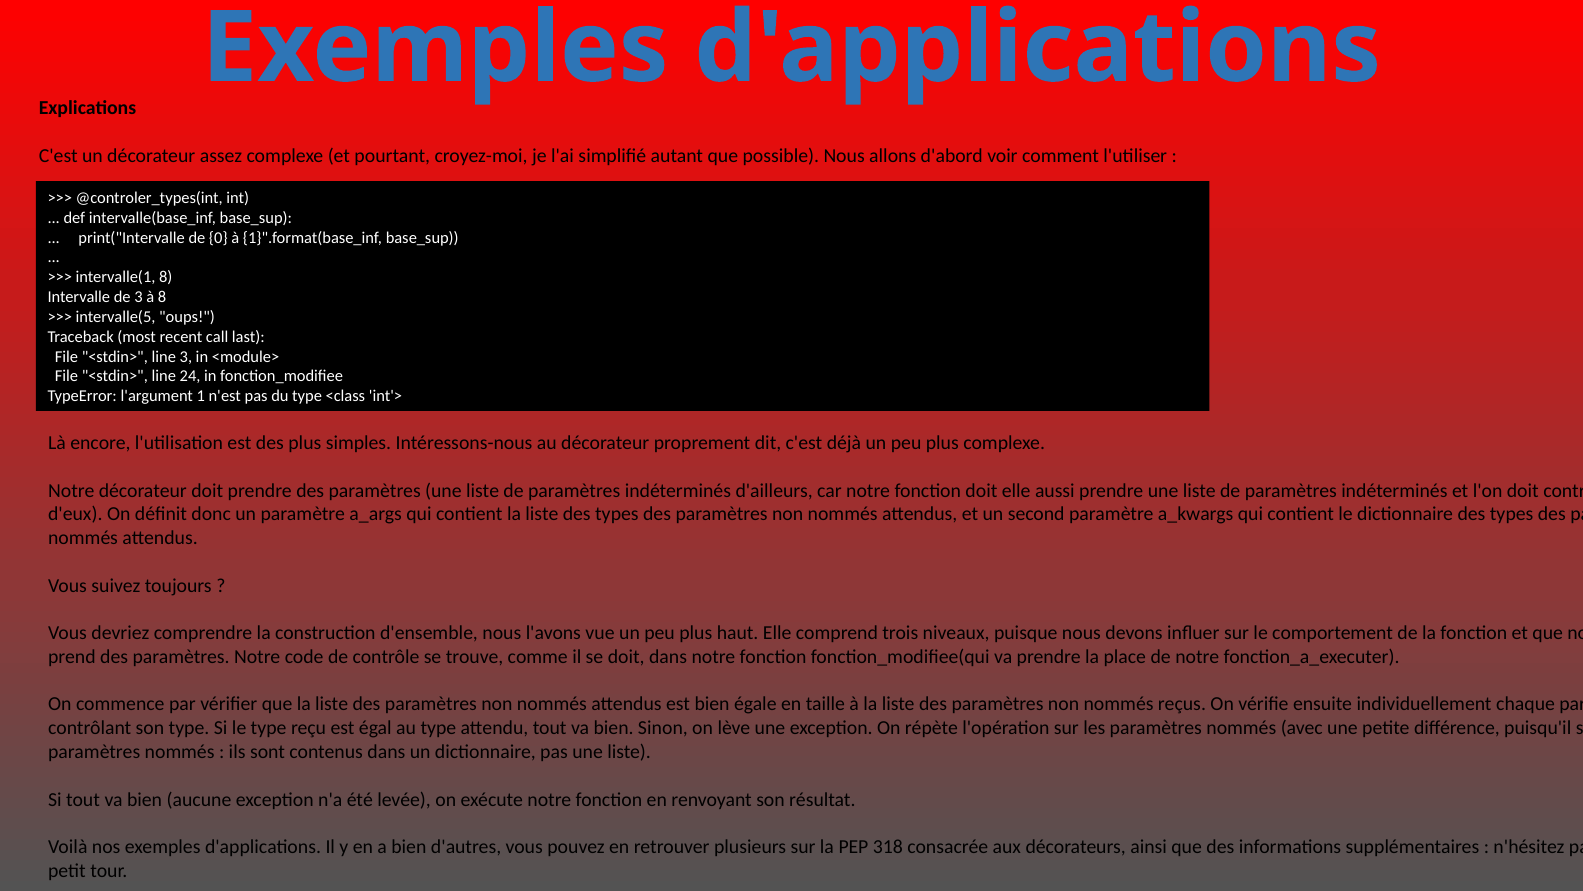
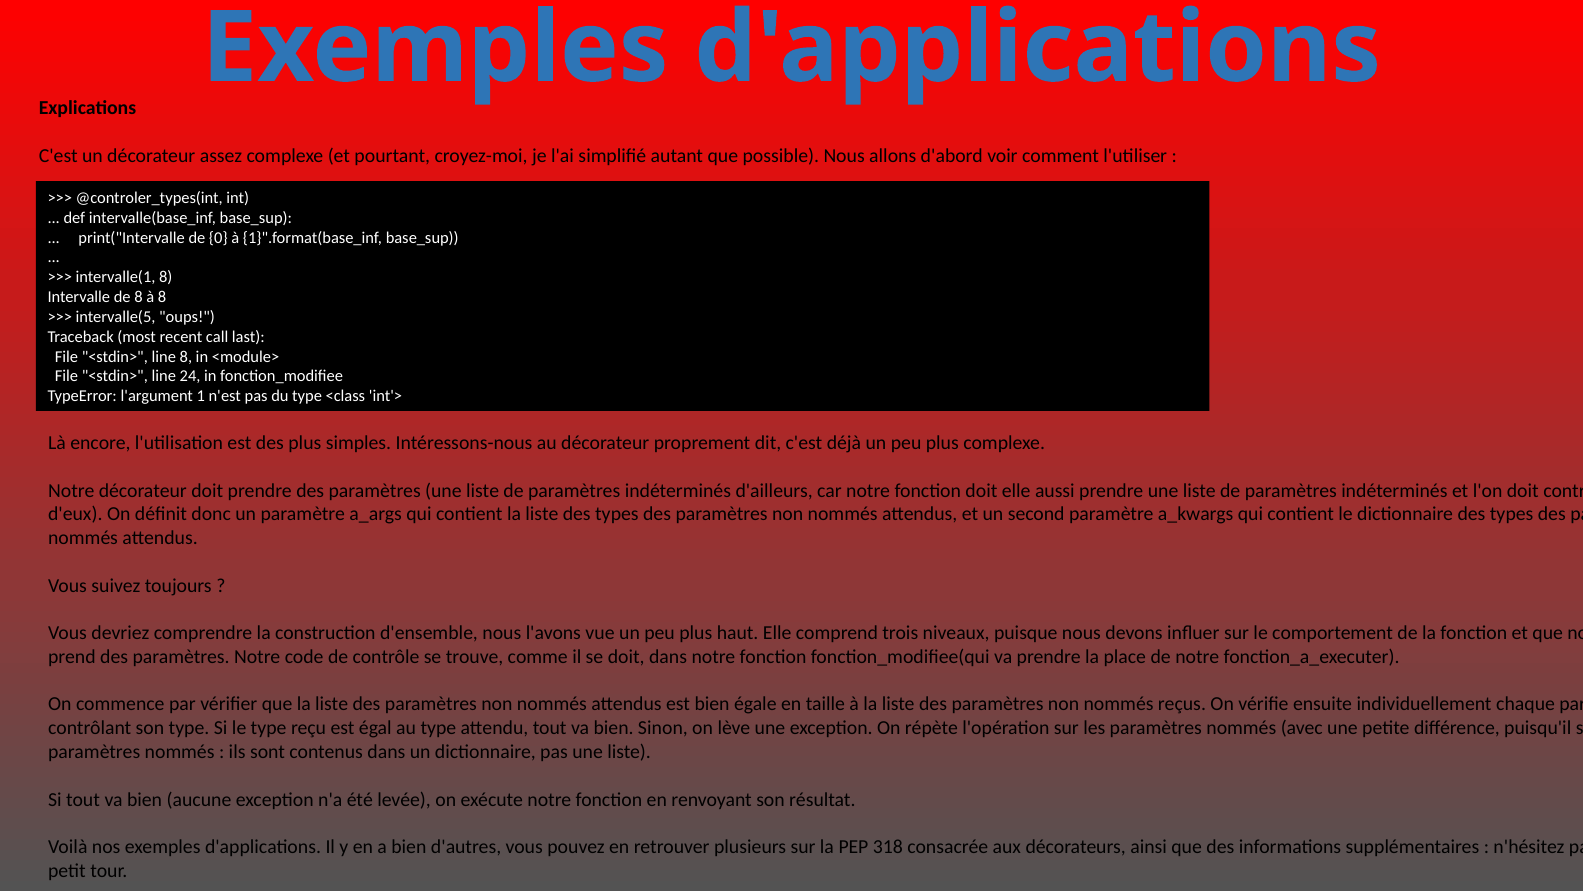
de 3: 3 -> 8
line 3: 3 -> 8
